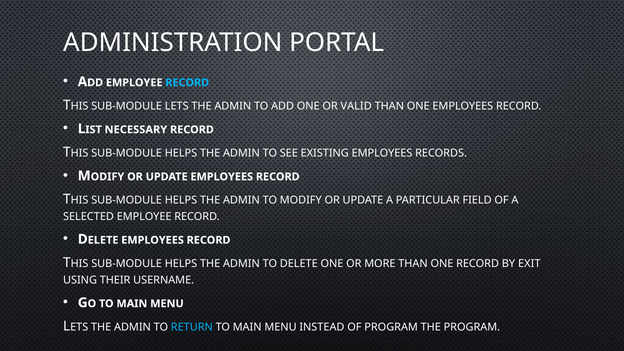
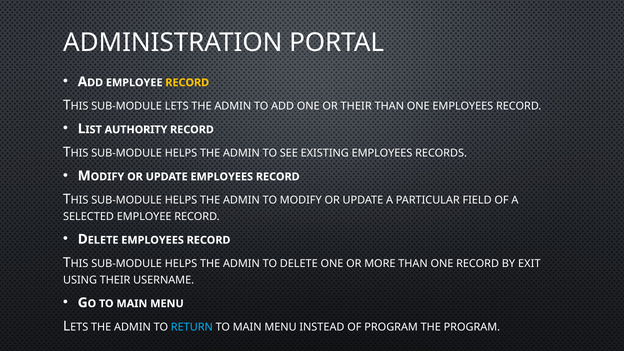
RECORD at (187, 83) colour: light blue -> yellow
OR VALID: VALID -> THEIR
NECESSARY: NECESSARY -> AUTHORITY
